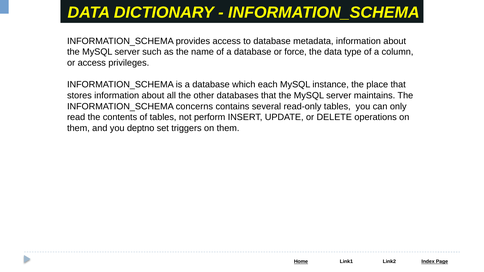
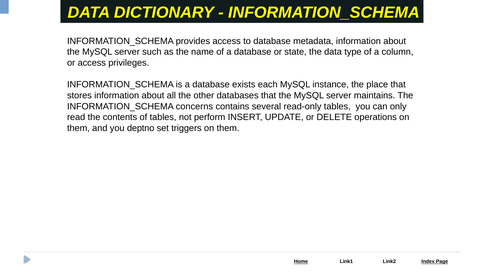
force: force -> state
which: which -> exists
